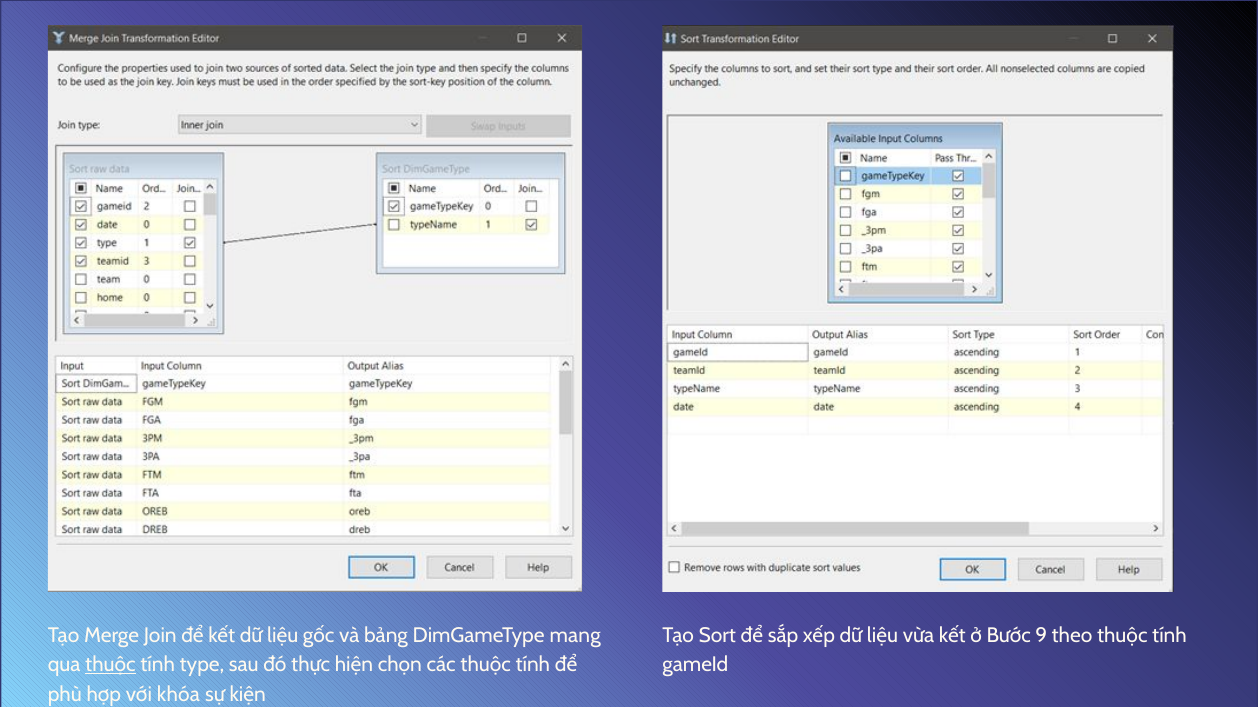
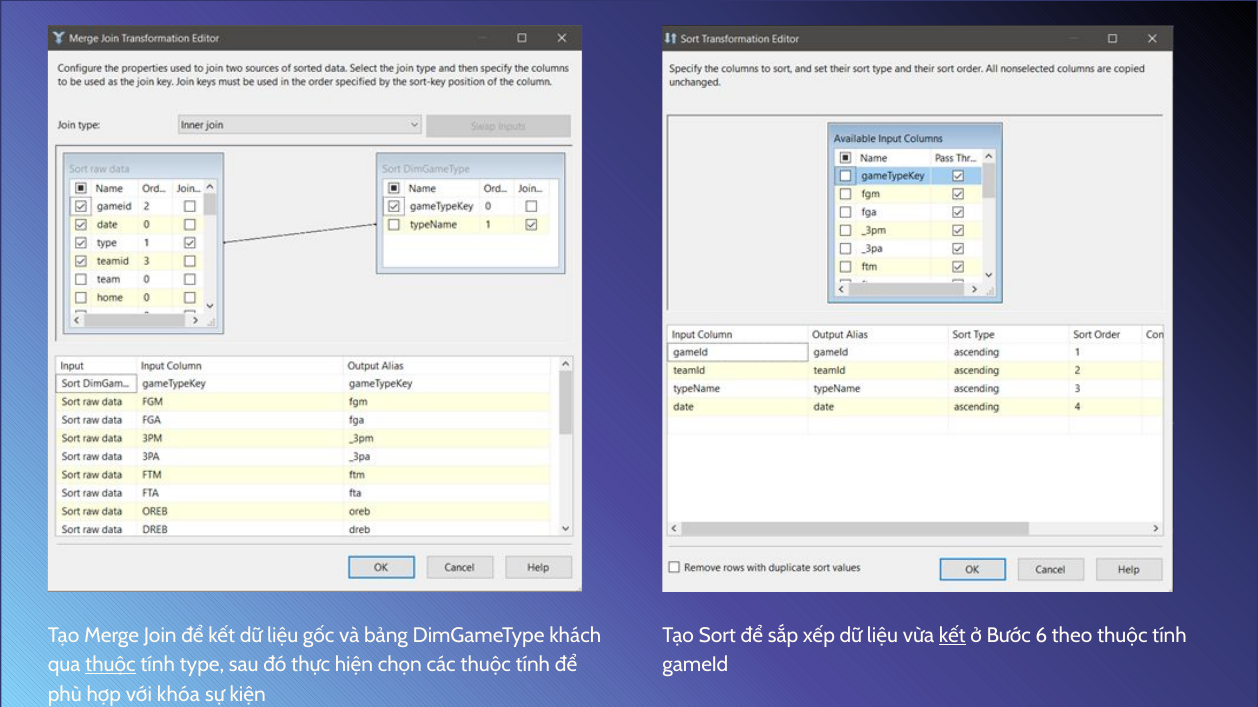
mang: mang -> khách
kết at (952, 636) underline: none -> present
9: 9 -> 6
